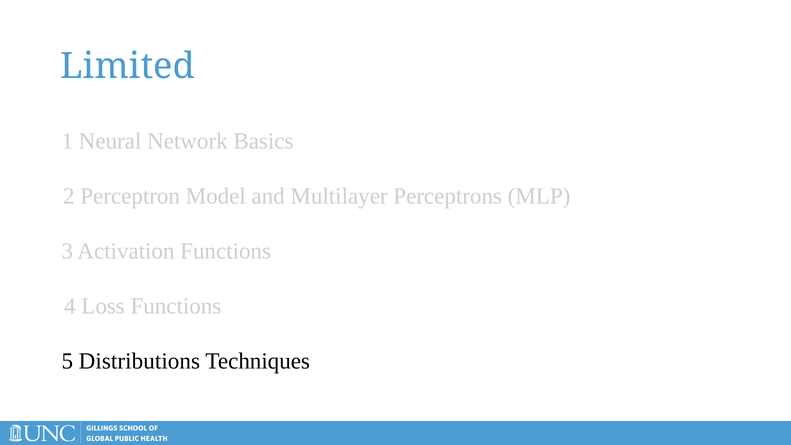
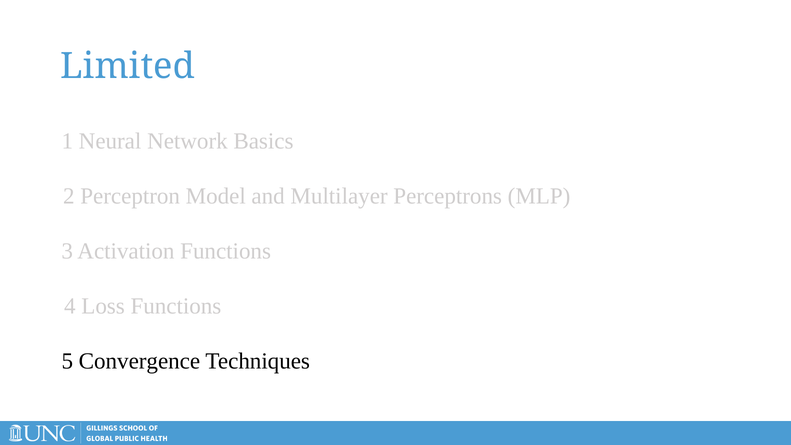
Distributions: Distributions -> Convergence
